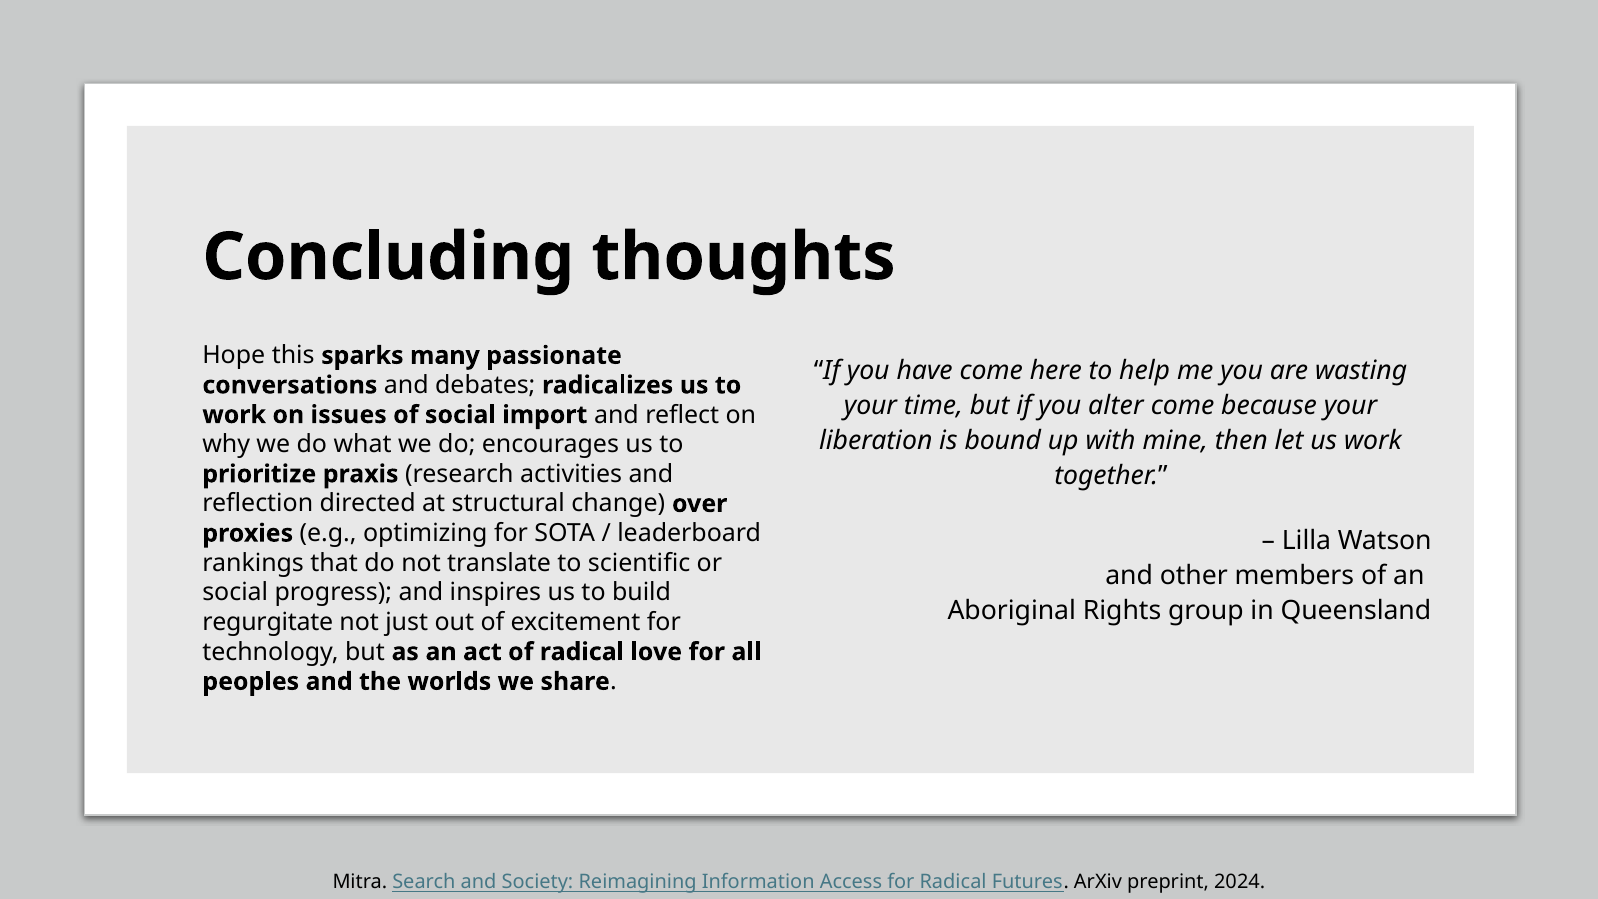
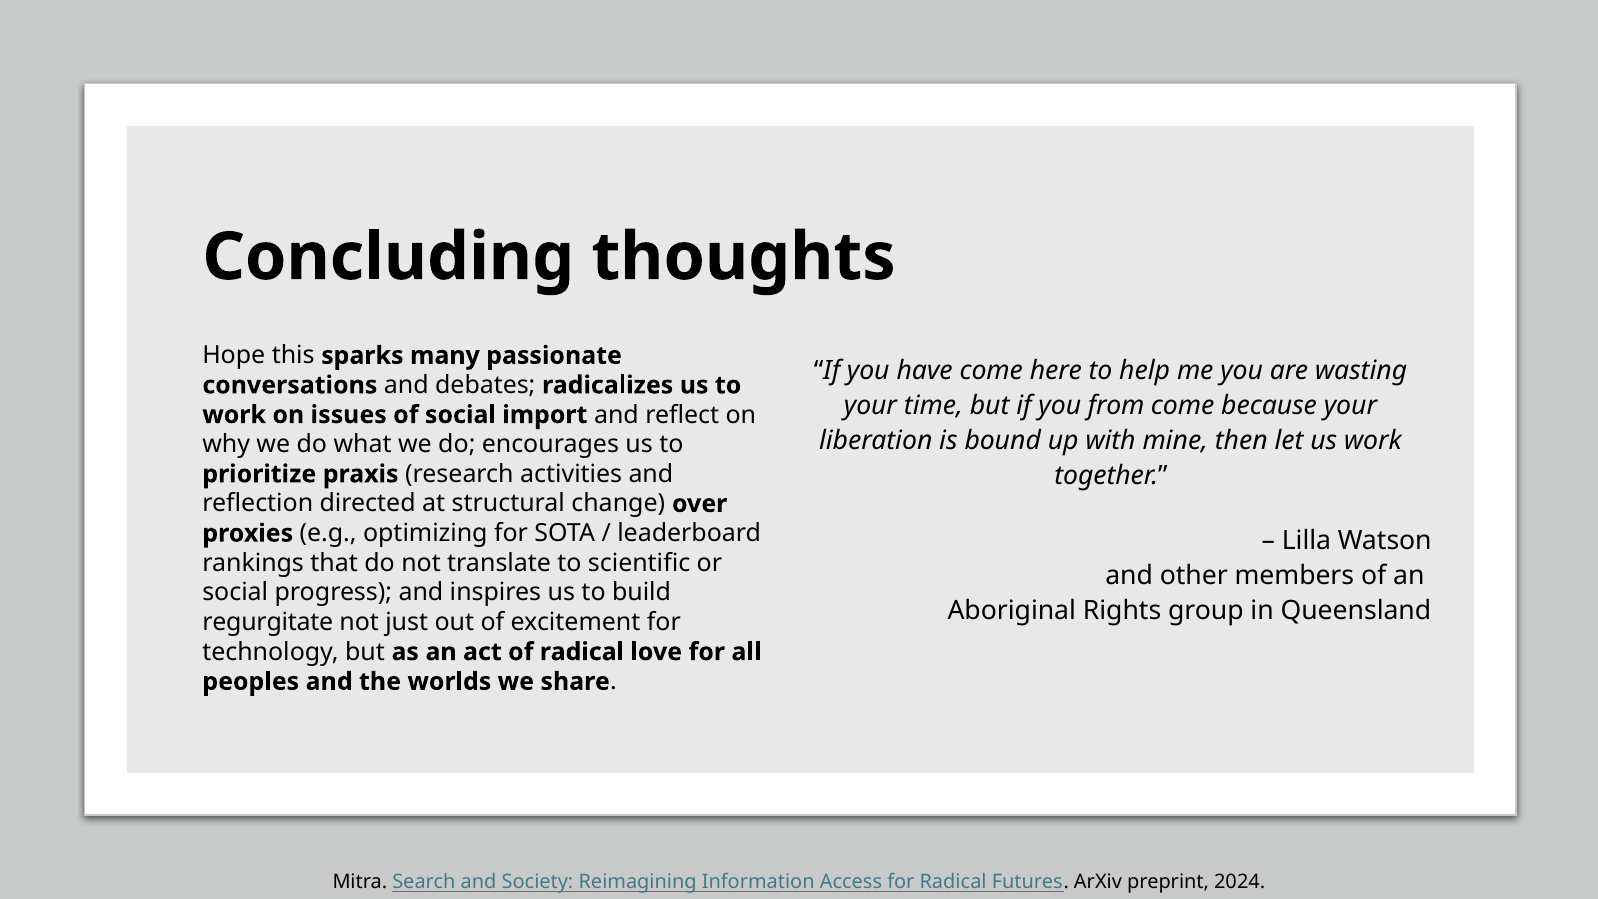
alter: alter -> from
